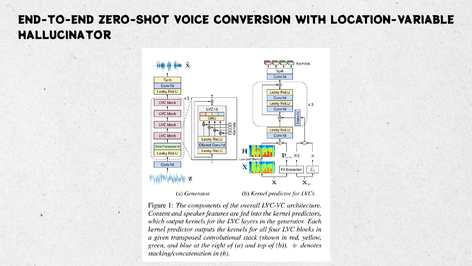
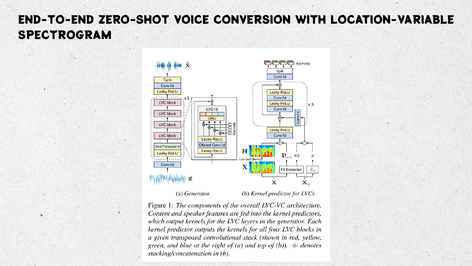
HALLUCINATOR: HALLUCINATOR -> SPECTROGRAM
